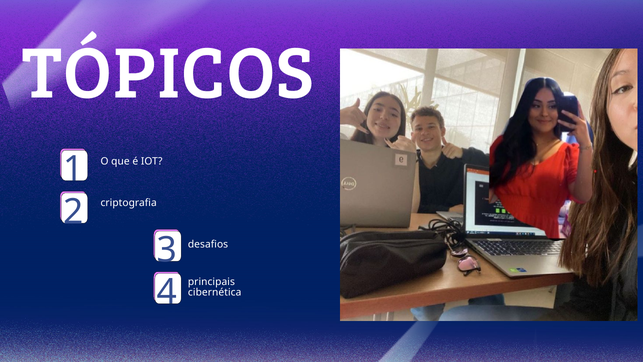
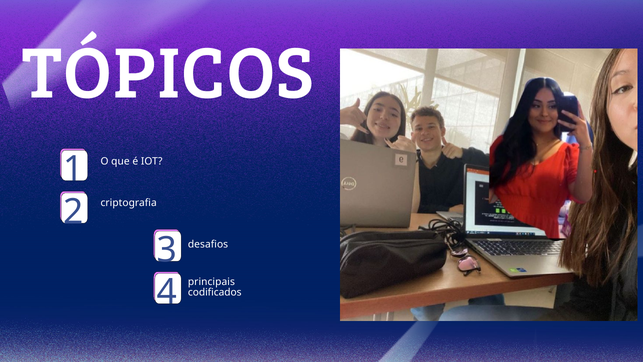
cibernética: cibernética -> codificados
